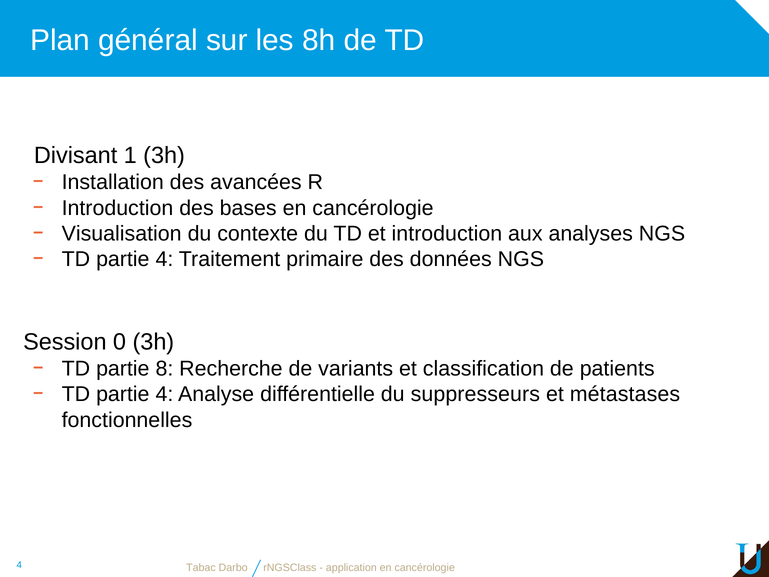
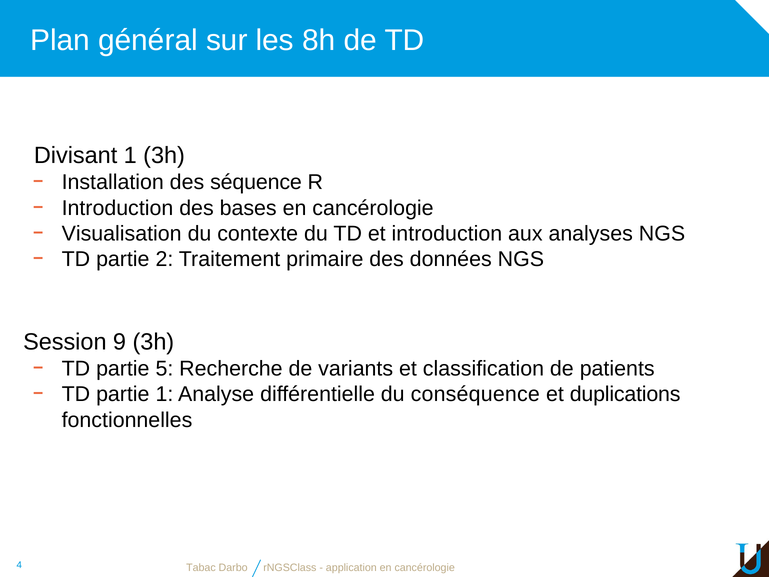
avancées: avancées -> séquence
4 at (164, 259): 4 -> 2
0: 0 -> 9
8: 8 -> 5
4 at (164, 394): 4 -> 1
suppresseurs: suppresseurs -> conséquence
métastases: métastases -> duplications
